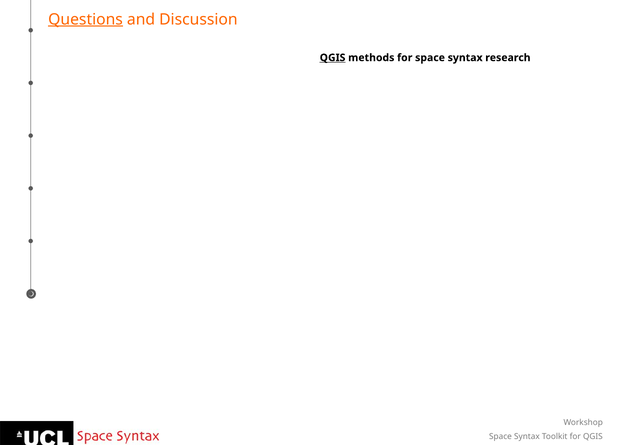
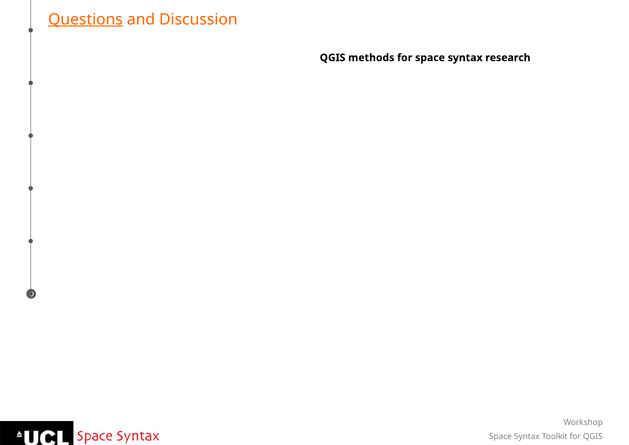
QGIS at (333, 58) underline: present -> none
